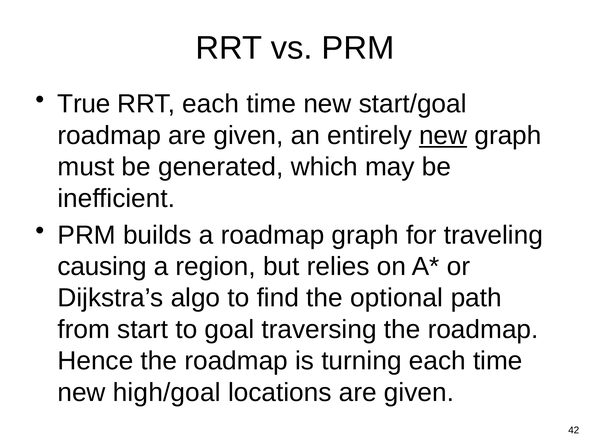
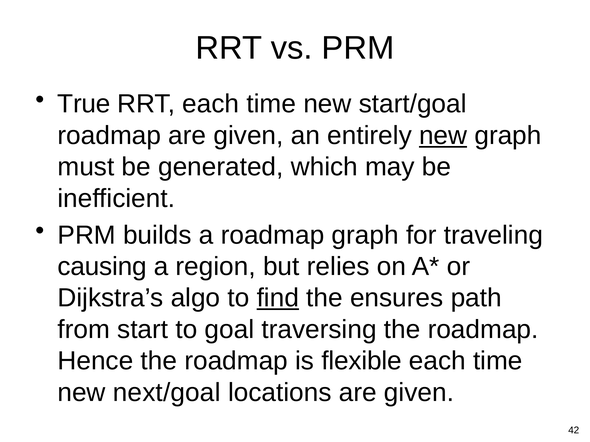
find underline: none -> present
optional: optional -> ensures
turning: turning -> flexible
high/goal: high/goal -> next/goal
